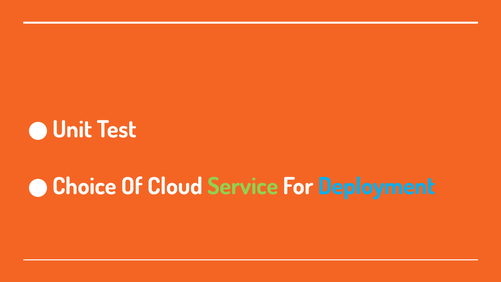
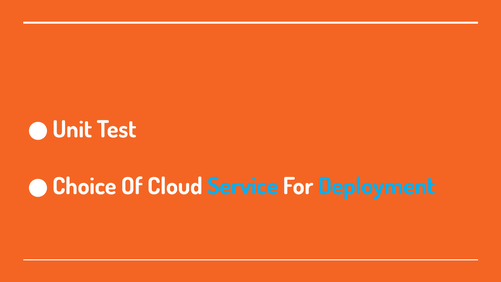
Service colour: light green -> light blue
